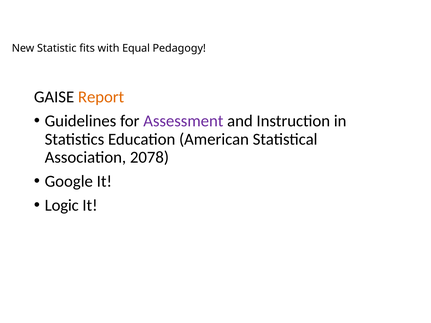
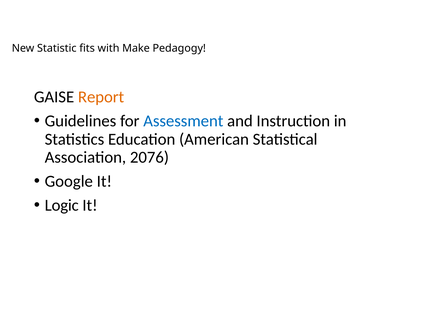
Equal: Equal -> Make
Assessment colour: purple -> blue
2078: 2078 -> 2076
